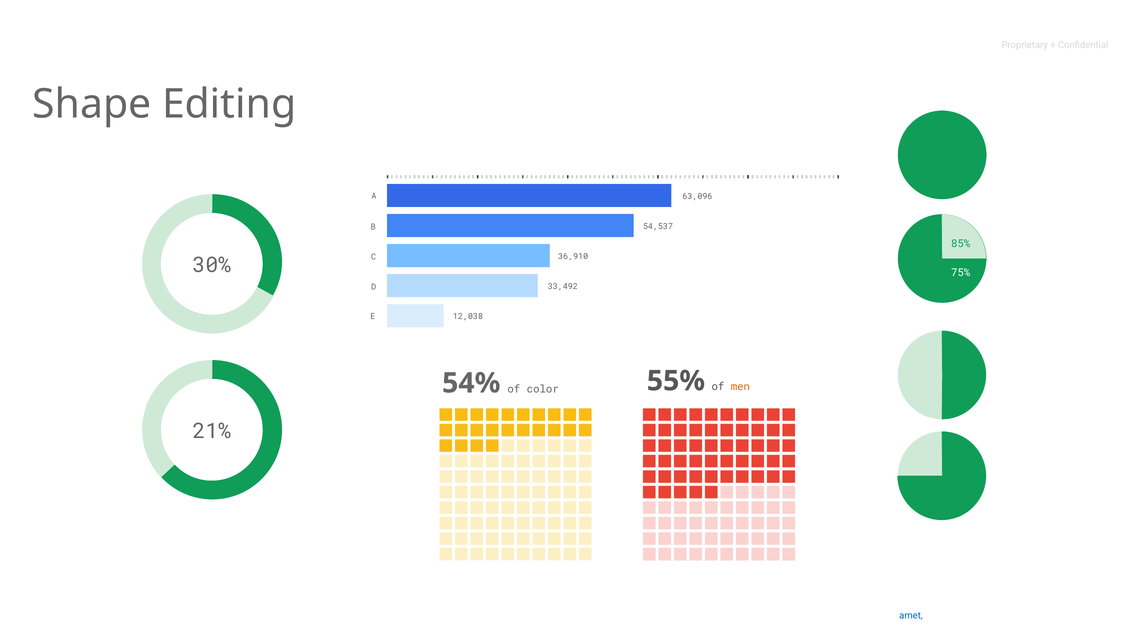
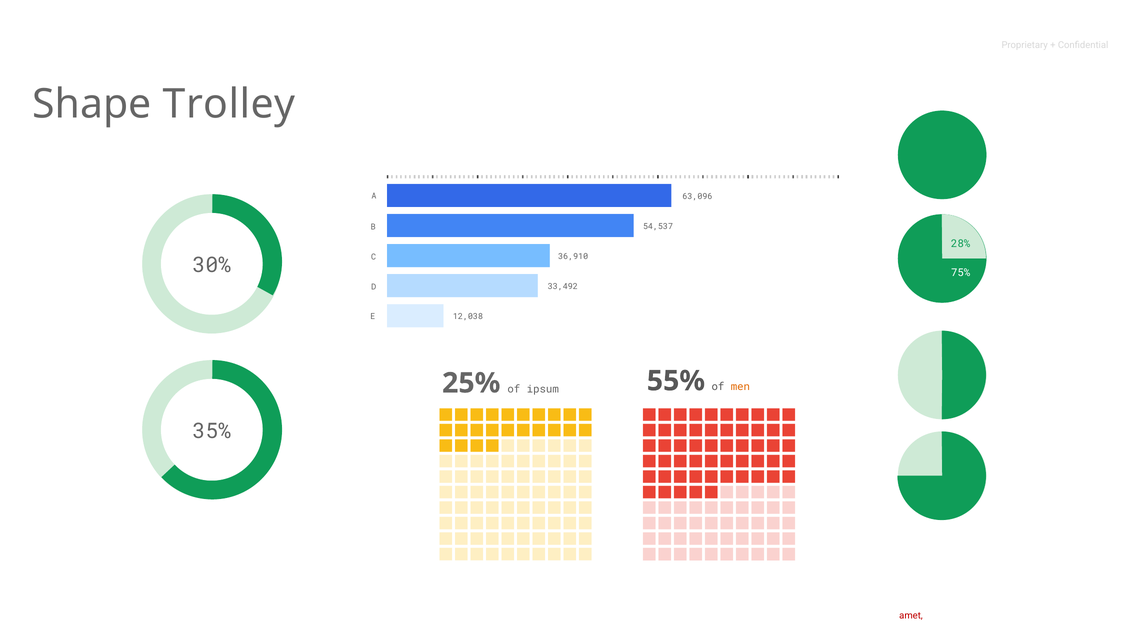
Editing: Editing -> Trolley
85%: 85% -> 28%
54%: 54% -> 25%
of color: color -> ipsum
21%: 21% -> 35%
amet colour: blue -> red
